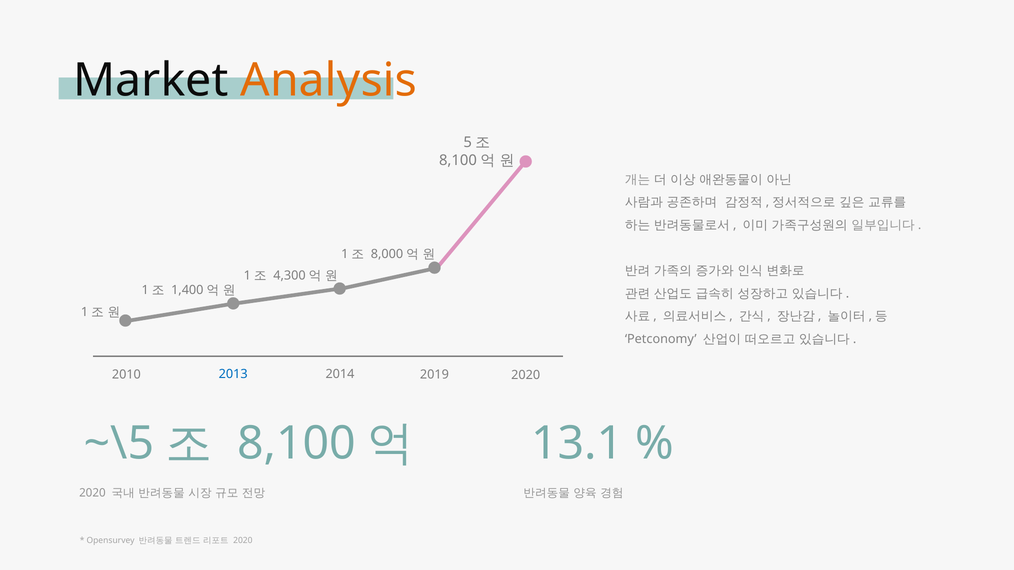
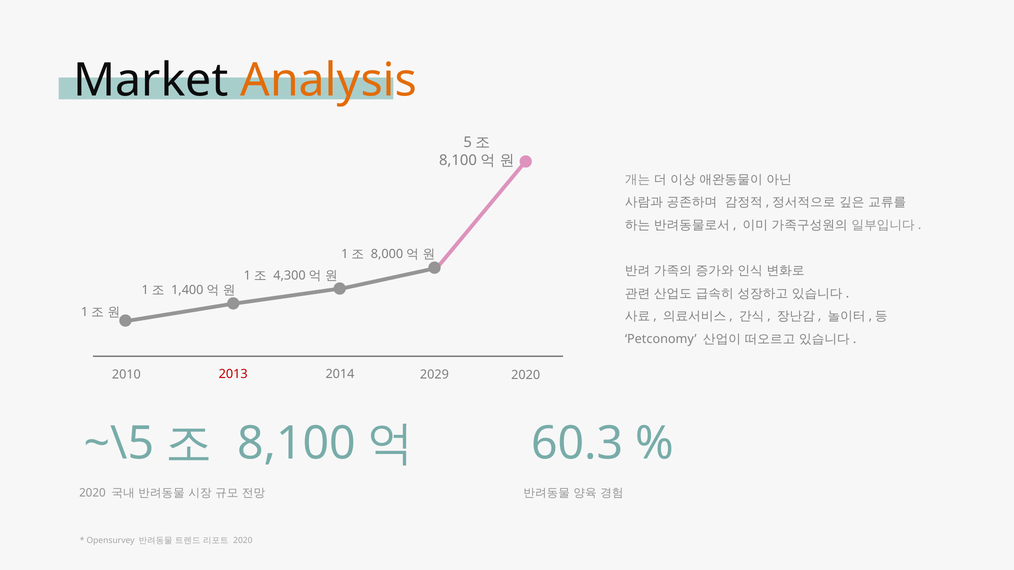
2013 colour: blue -> red
2019: 2019 -> 2029
13.1: 13.1 -> 60.3
